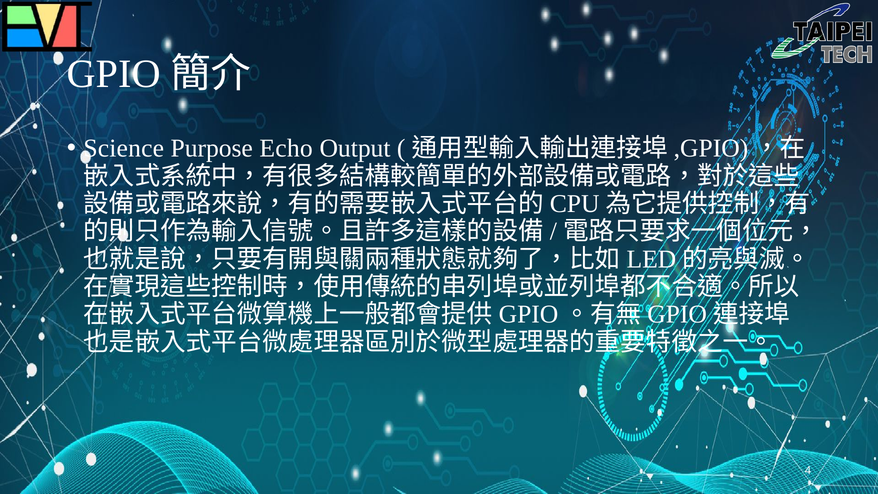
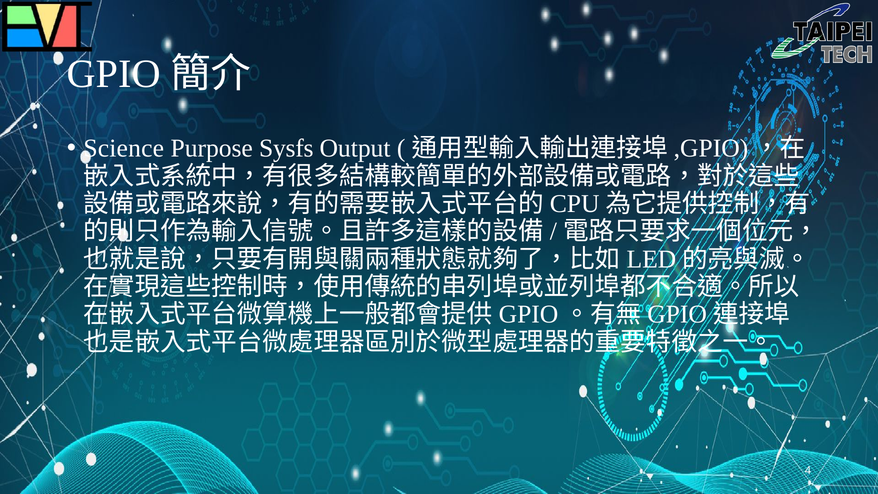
Echo: Echo -> Sysfs
